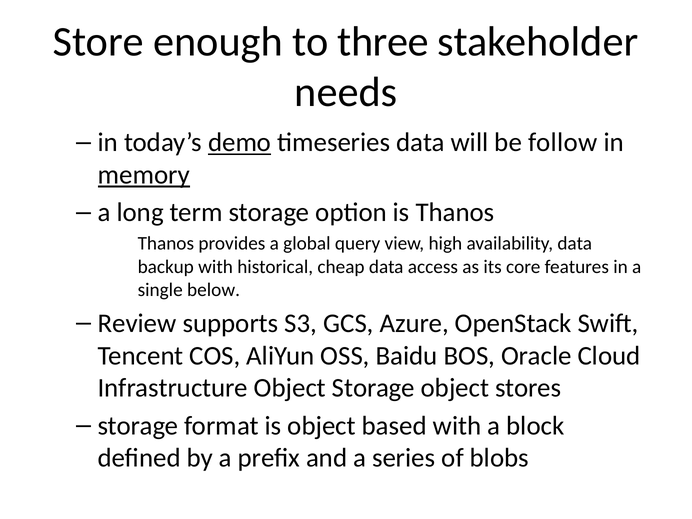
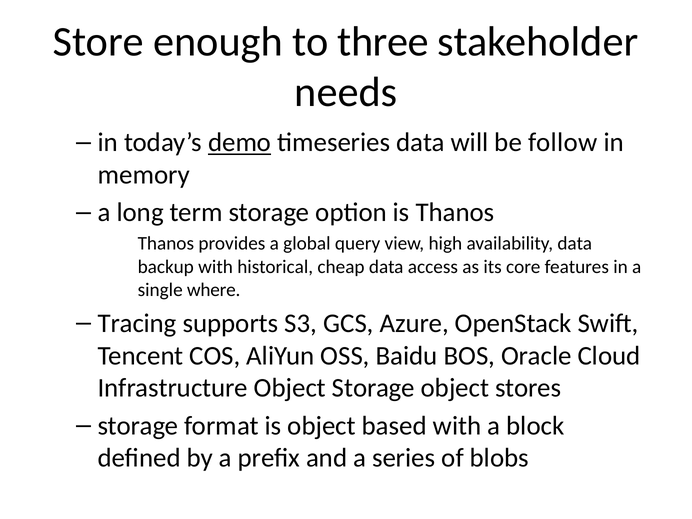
memory underline: present -> none
below: below -> where
Review: Review -> Tracing
